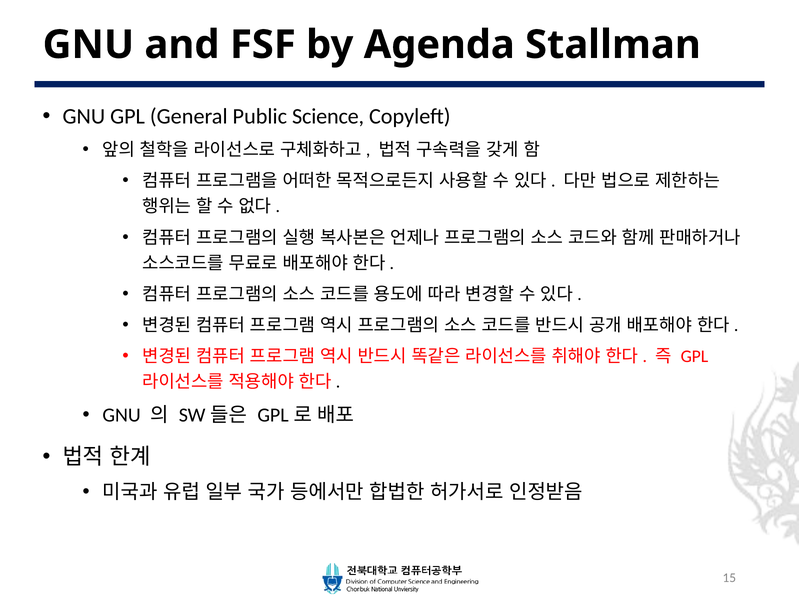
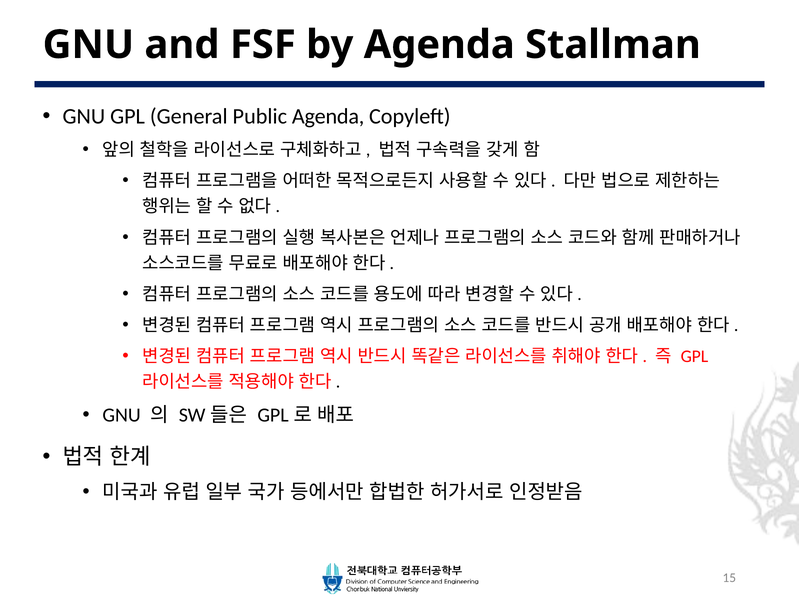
Public Science: Science -> Agenda
